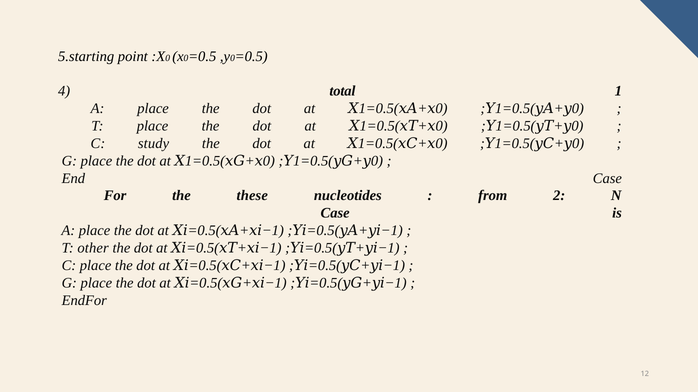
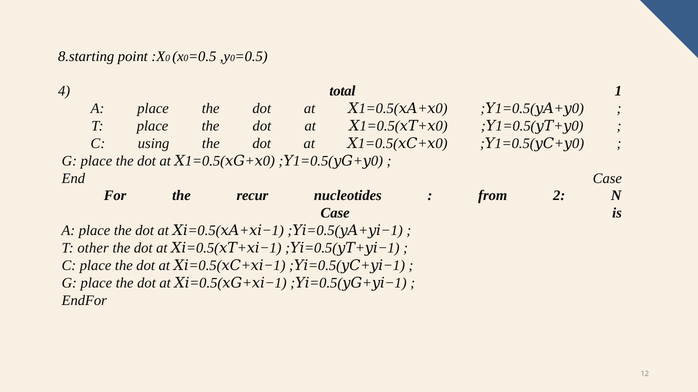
5.starting: 5.starting -> 8.starting
study: study -> using
these: these -> recur
